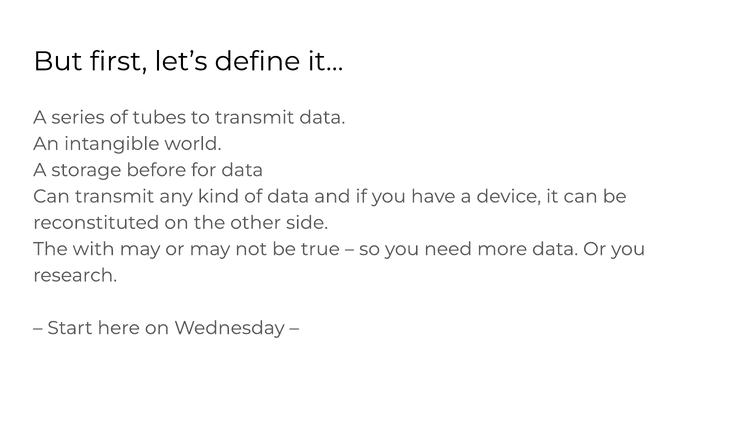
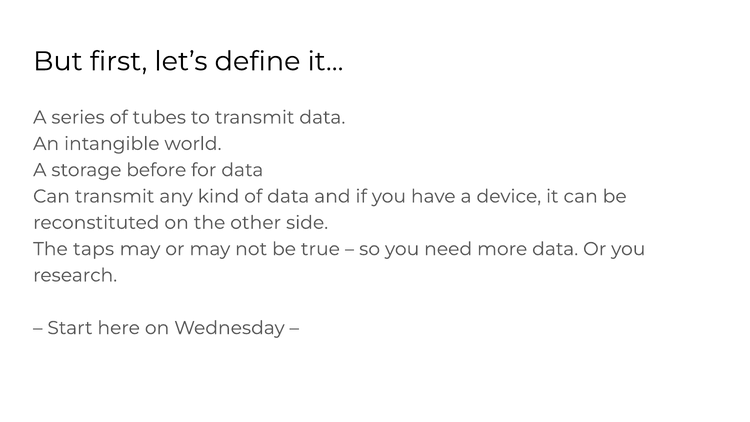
with: with -> taps
